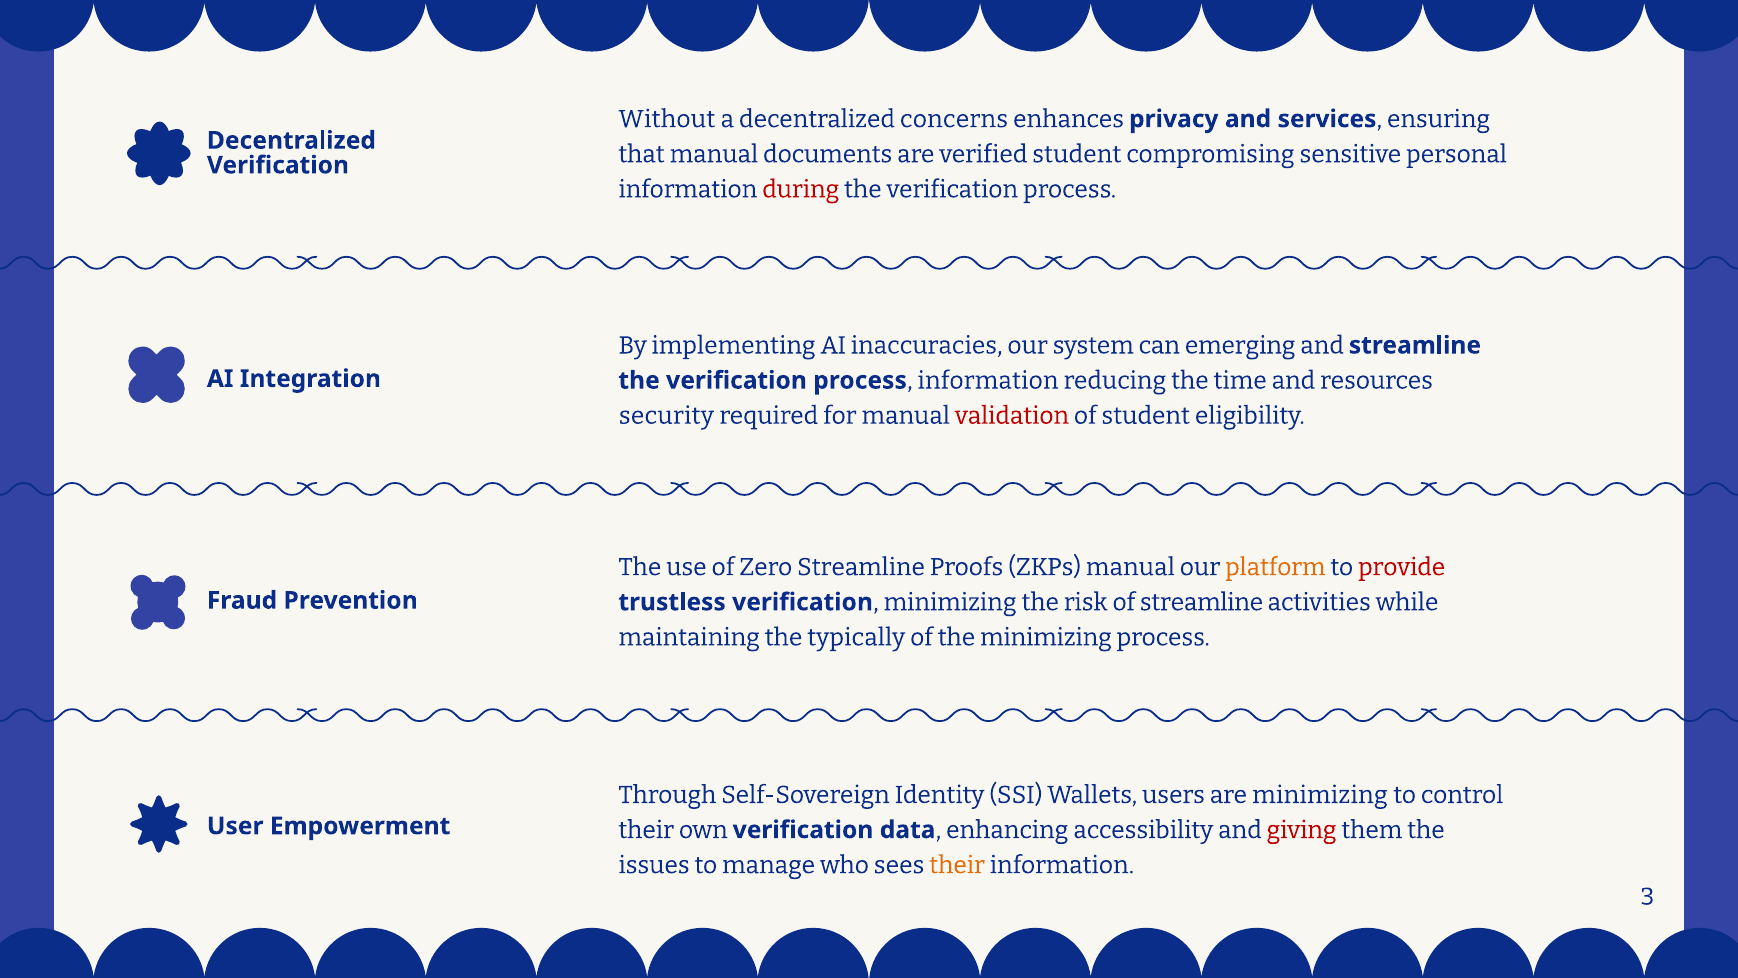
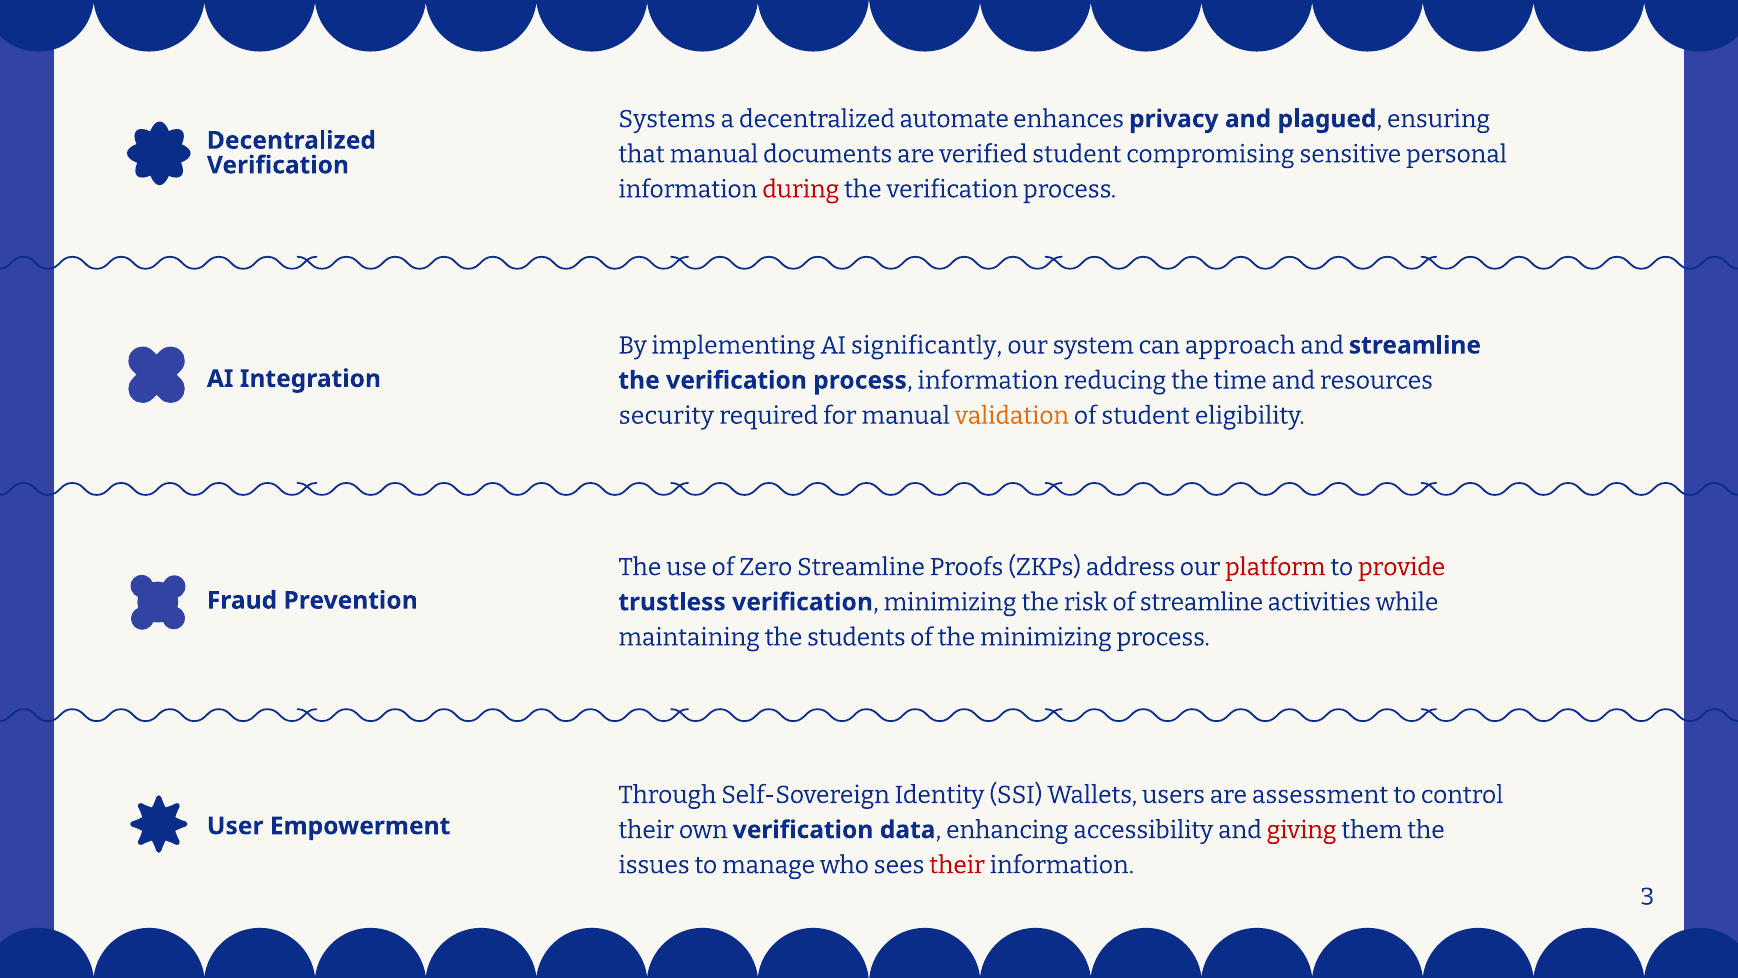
Without: Without -> Systems
concerns: concerns -> automate
services: services -> plagued
inaccuracies: inaccuracies -> significantly
emerging: emerging -> approach
validation colour: red -> orange
ZKPs manual: manual -> address
platform colour: orange -> red
typically: typically -> students
are minimizing: minimizing -> assessment
their at (957, 865) colour: orange -> red
